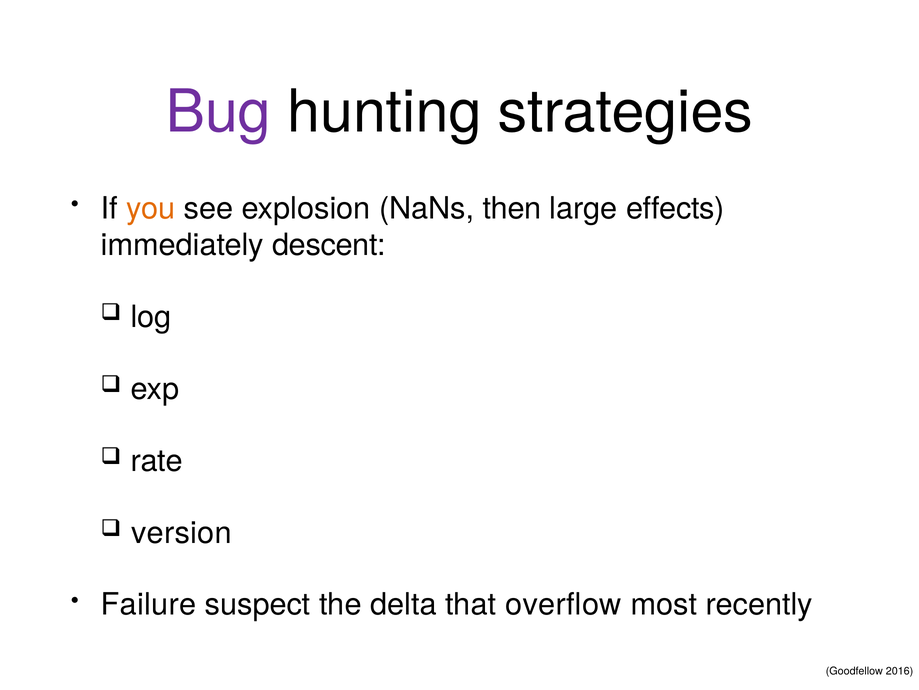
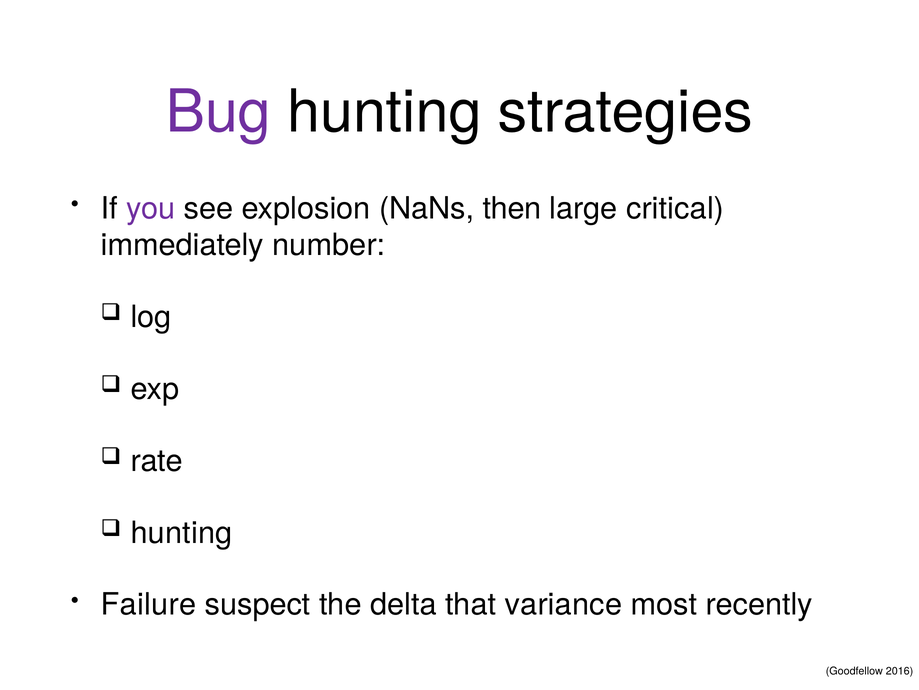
you colour: orange -> purple
effects: effects -> critical
descent: descent -> number
version at (182, 532): version -> hunting
overflow: overflow -> variance
